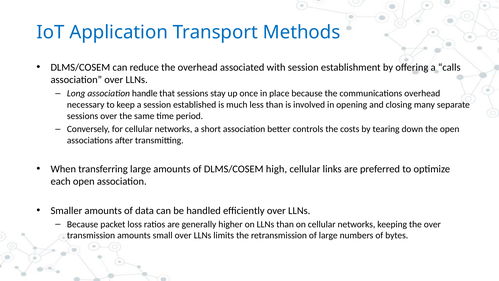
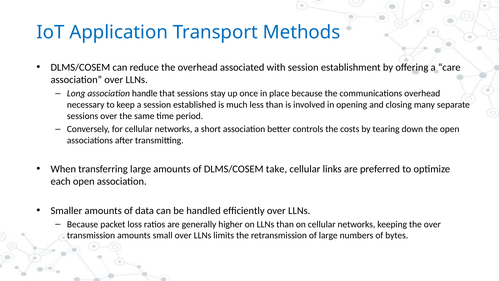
calls: calls -> care
high: high -> take
